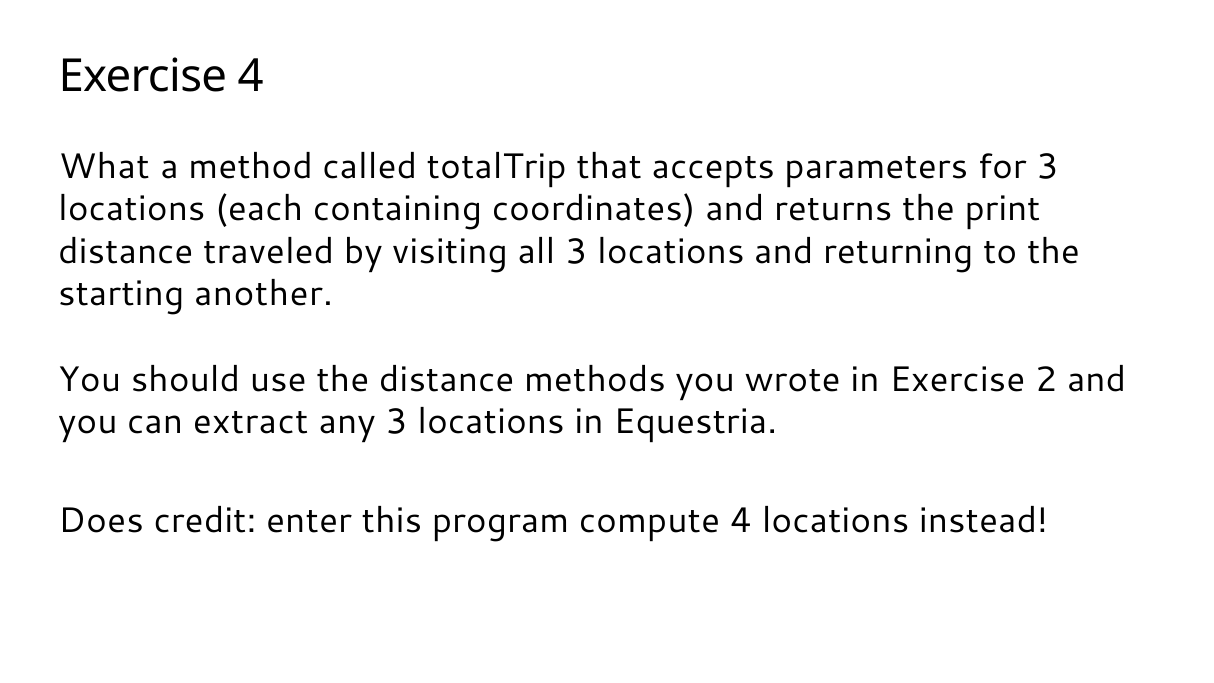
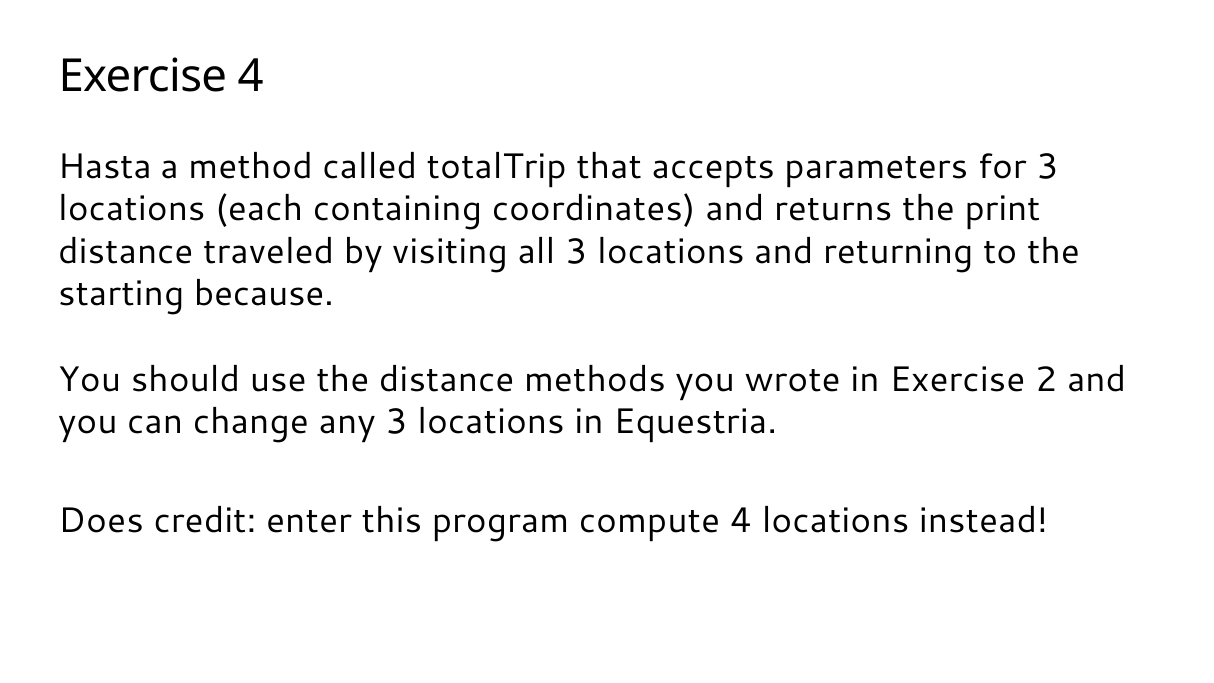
What: What -> Hasta
another: another -> because
extract: extract -> change
